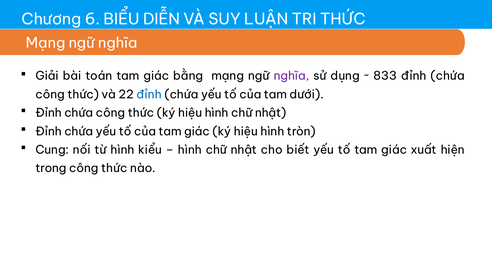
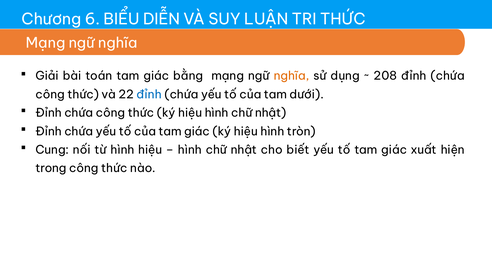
nghĩa at (292, 76) colour: purple -> orange
833: 833 -> 208
hình kiểu: kiểu -> hiệu
